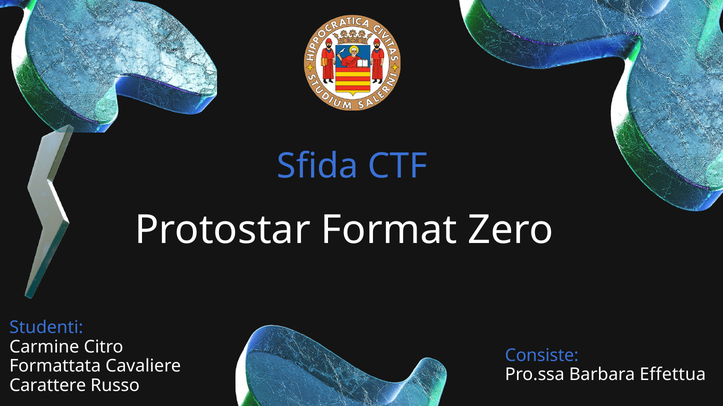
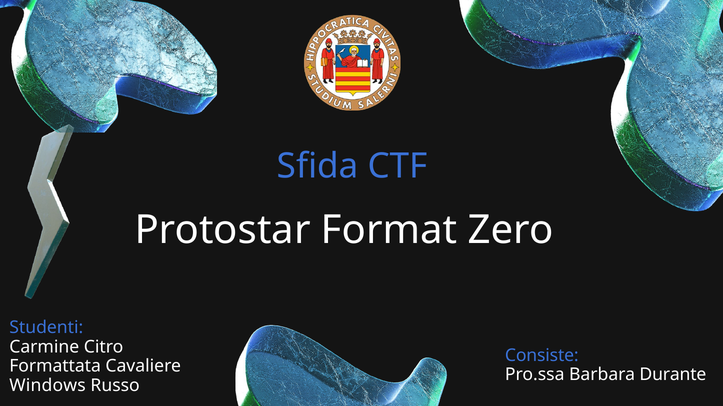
Effettua: Effettua -> Durante
Carattere: Carattere -> Windows
